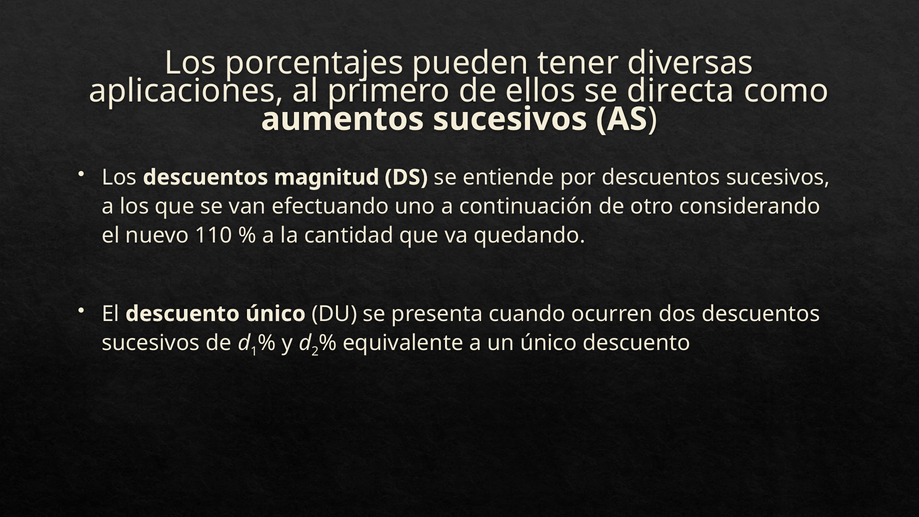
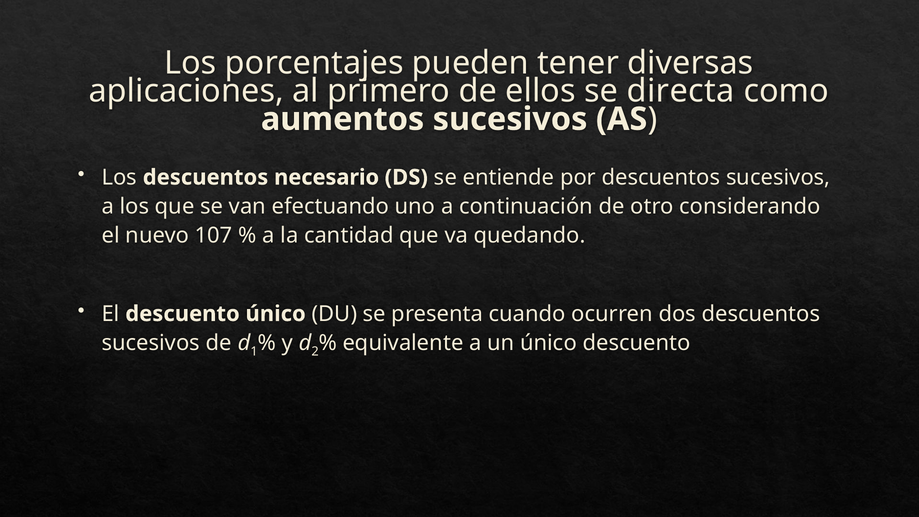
magnitud: magnitud -> necesario
110: 110 -> 107
